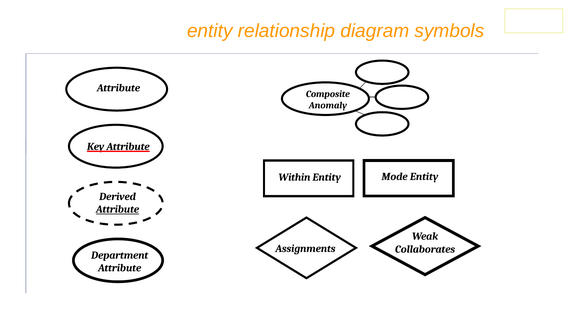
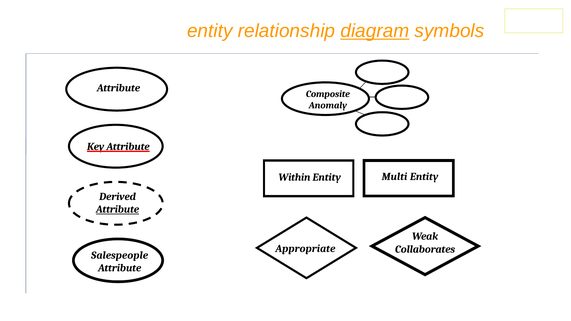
diagram underline: none -> present
Mode: Mode -> Multi
Assignments: Assignments -> Appropriate
Department: Department -> Salespeople
